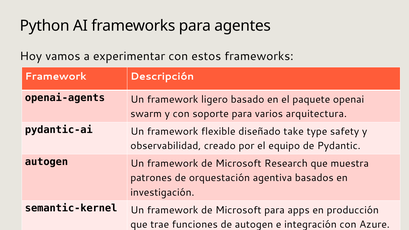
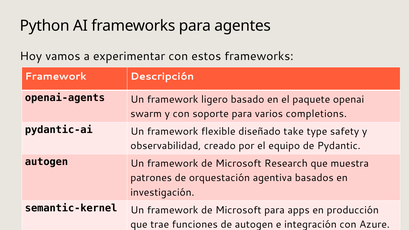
arquitectura: arquitectura -> completions
